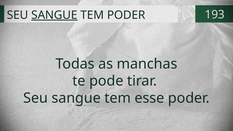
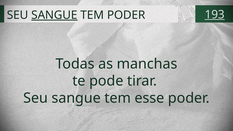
193 underline: none -> present
